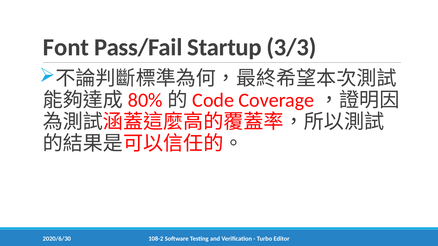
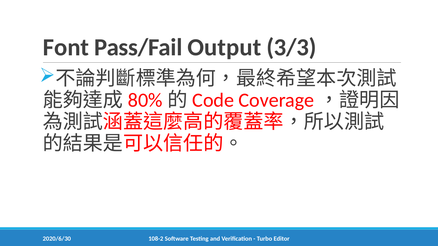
Startup: Startup -> Output
